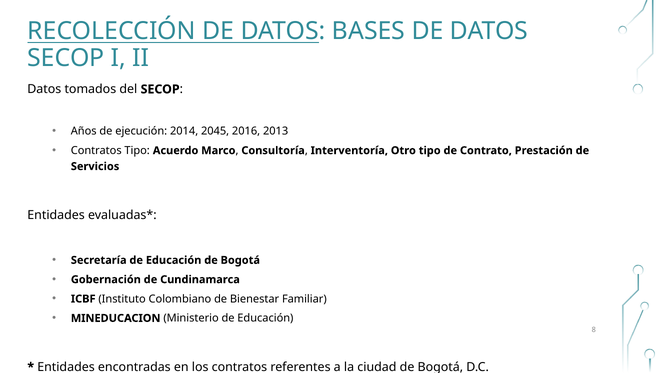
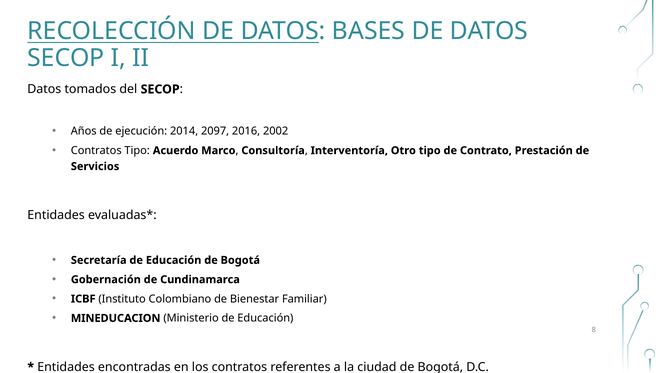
2045: 2045 -> 2097
2013: 2013 -> 2002
